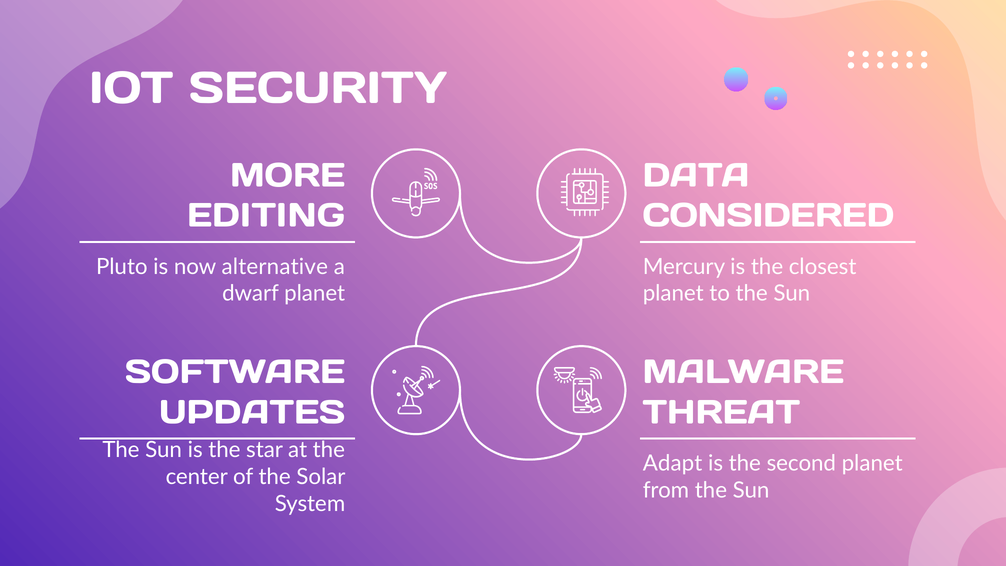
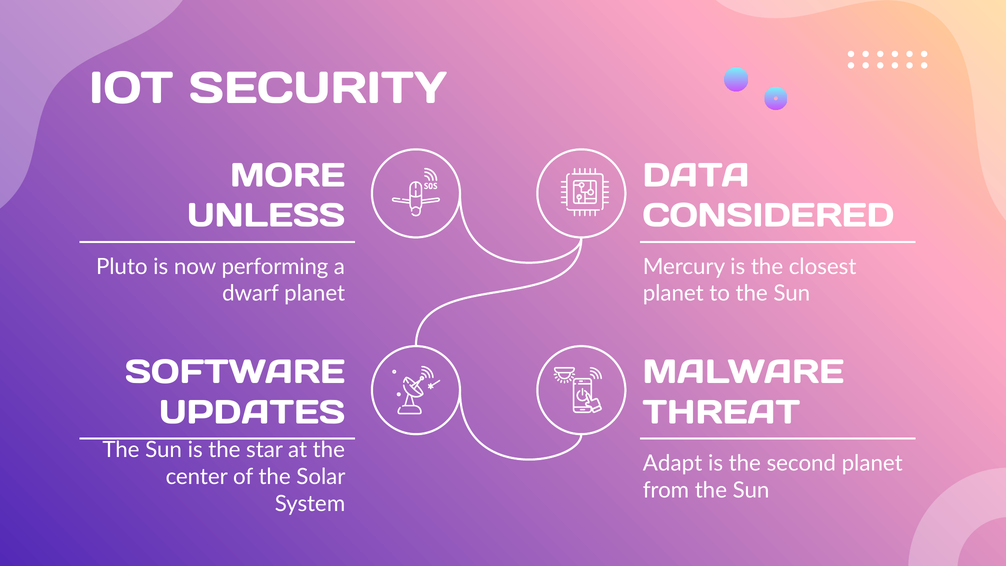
EDITING: EDITING -> UNLESS
alternative: alternative -> performing
